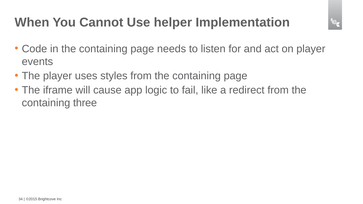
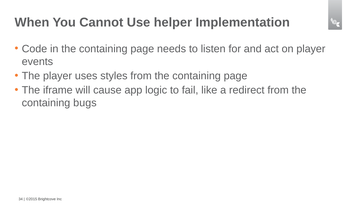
three: three -> bugs
